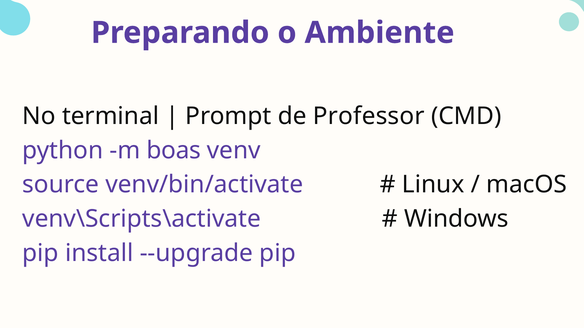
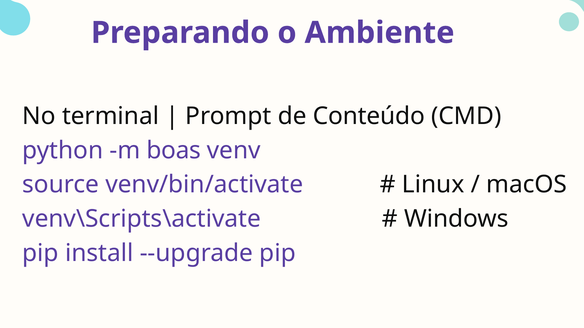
Professor: Professor -> Conteúdo
